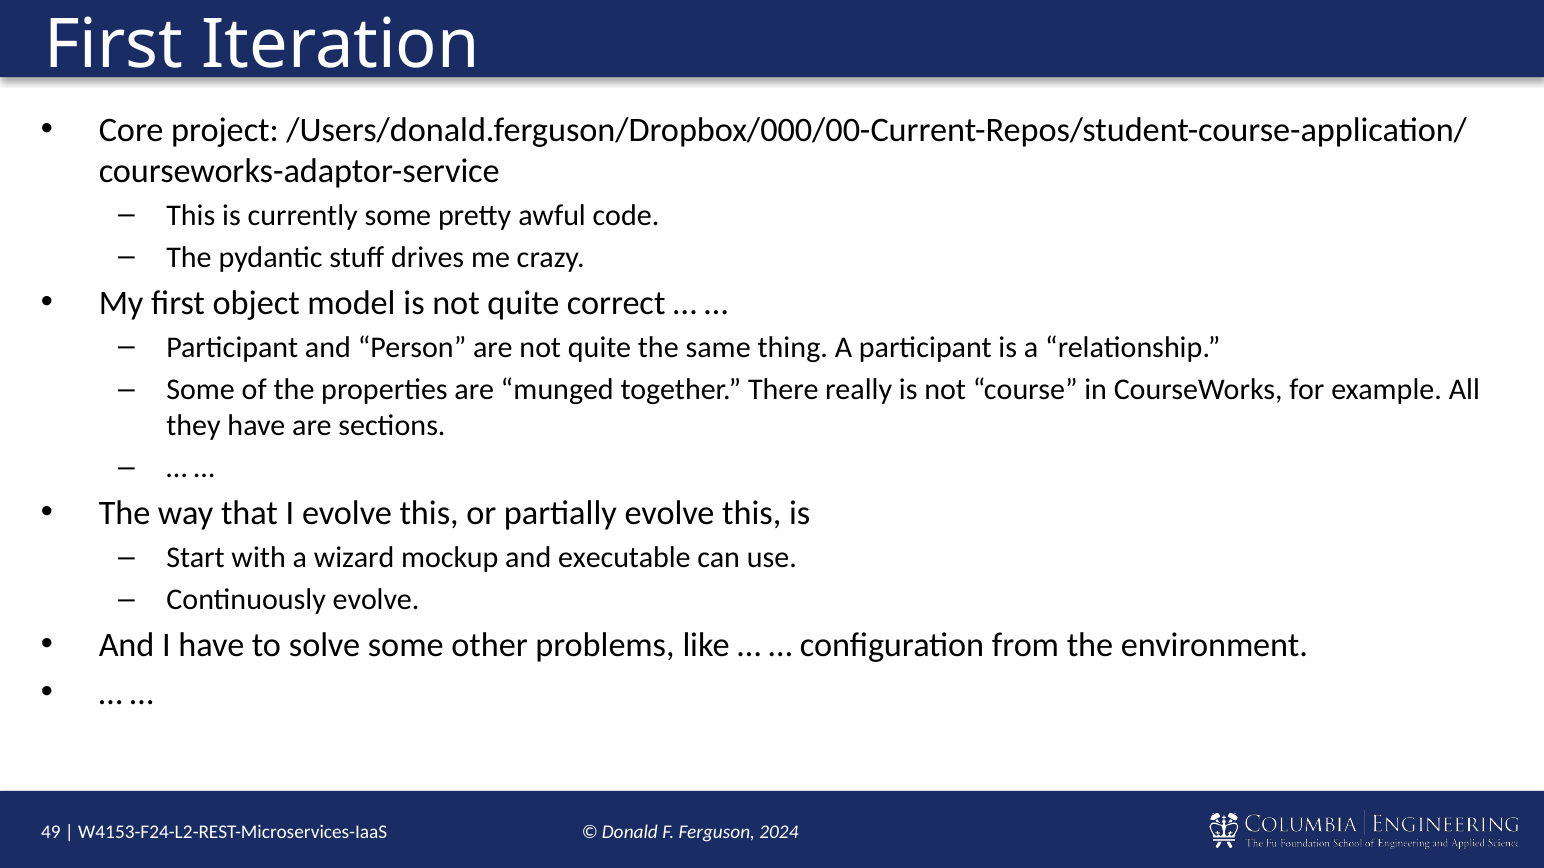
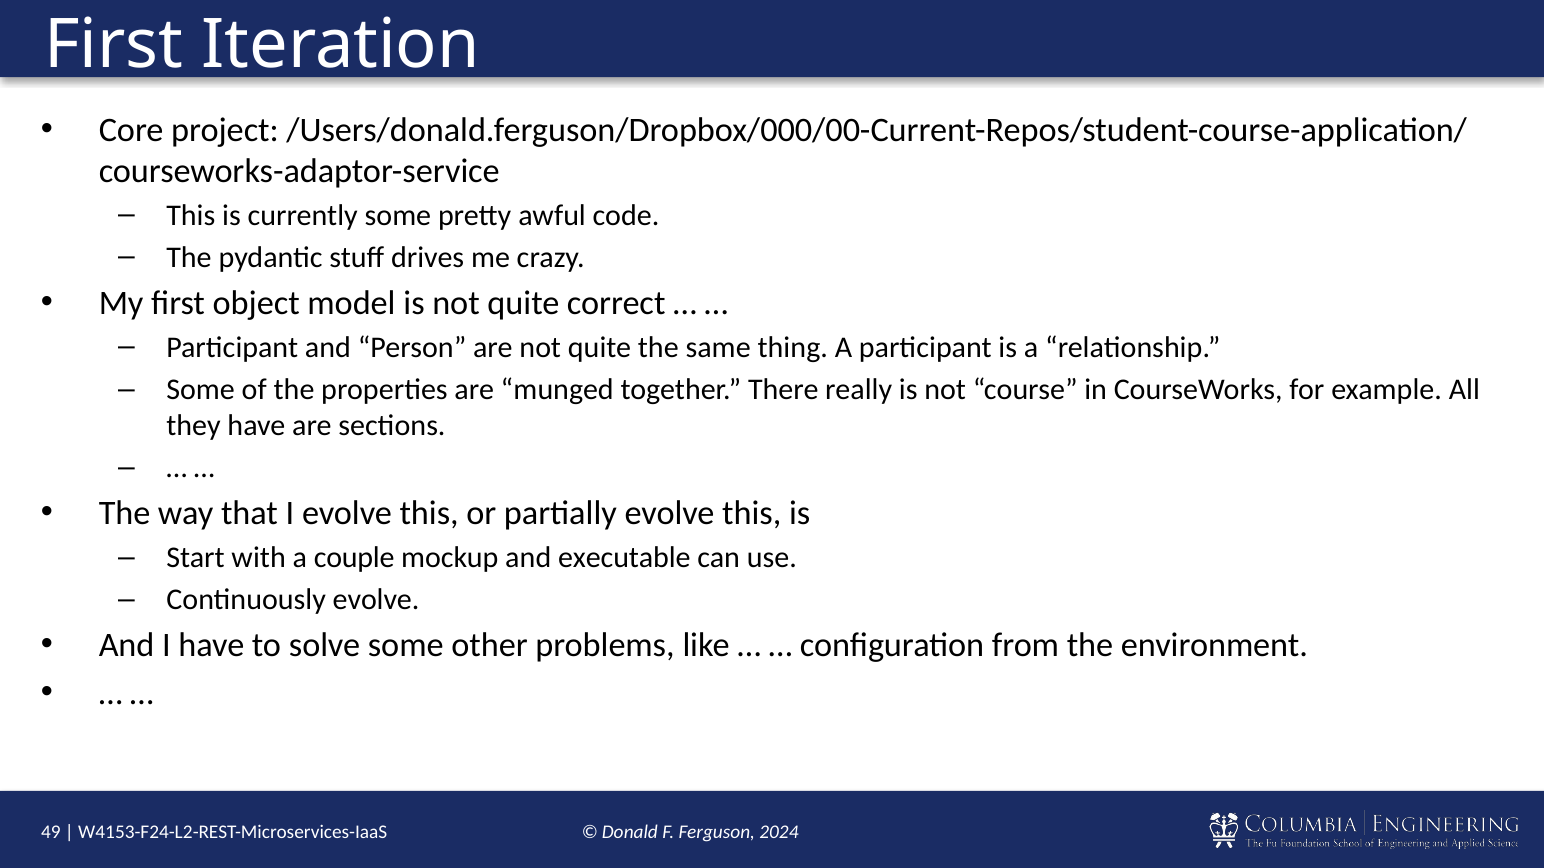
wizard: wizard -> couple
